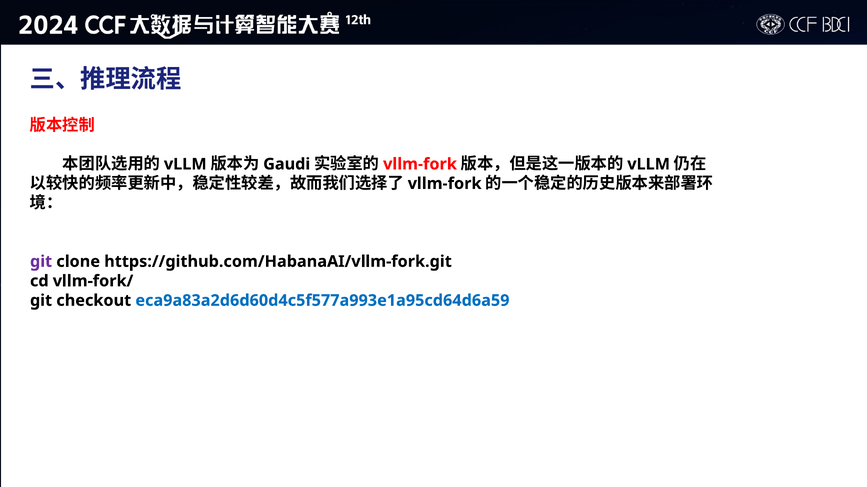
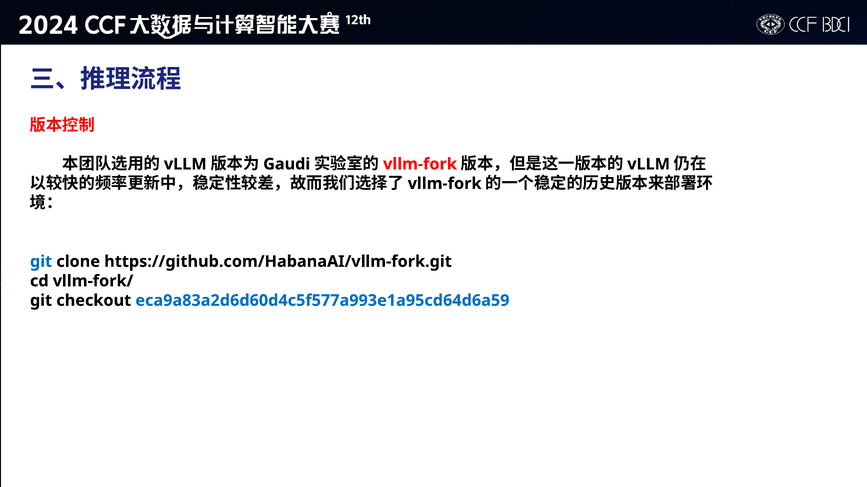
git at (41, 262) colour: purple -> blue
